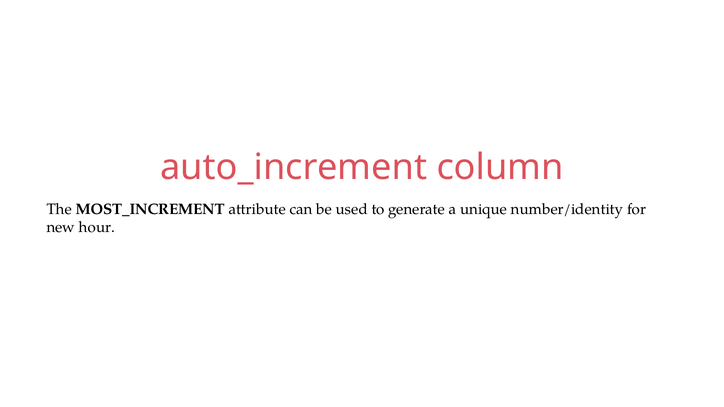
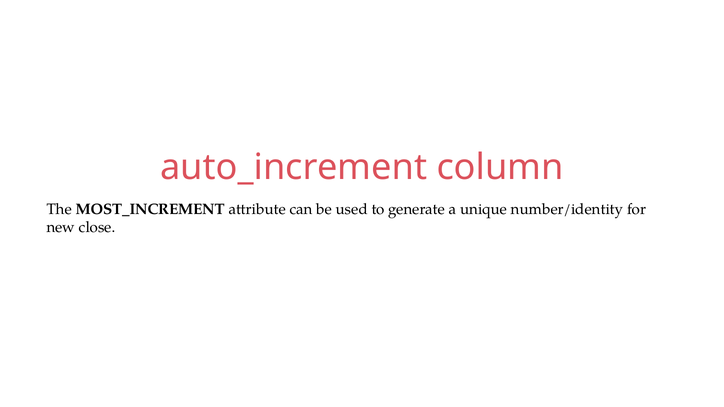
hour: hour -> close
